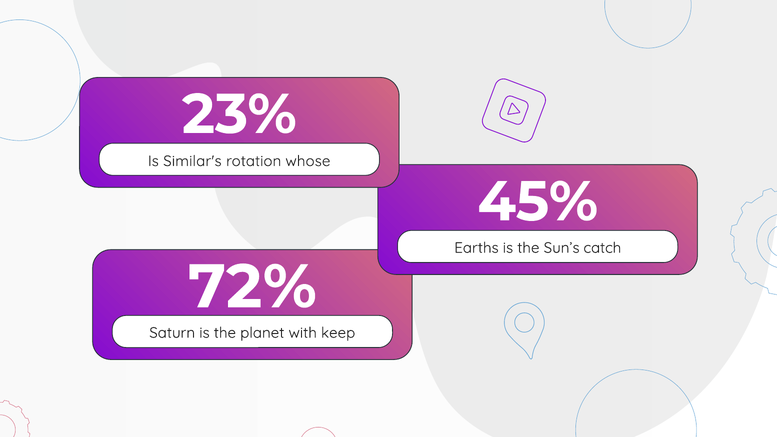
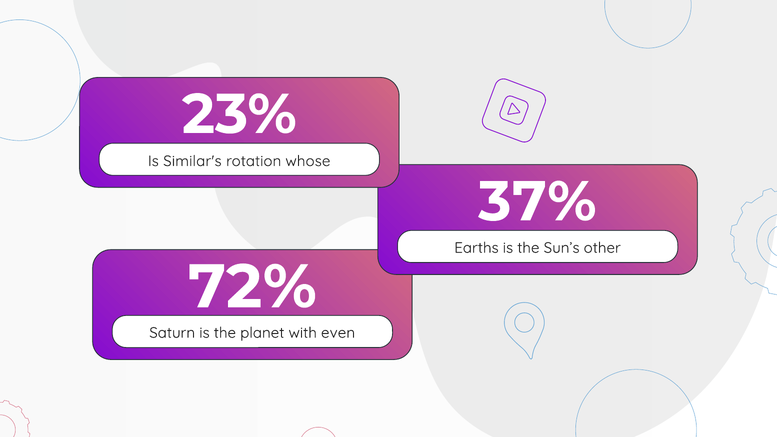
45%: 45% -> 37%
catch: catch -> other
keep: keep -> even
